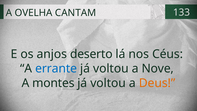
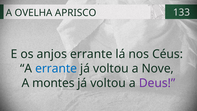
CANTAM: CANTAM -> APRISCO
anjos deserto: deserto -> errante
Deus colour: orange -> purple
